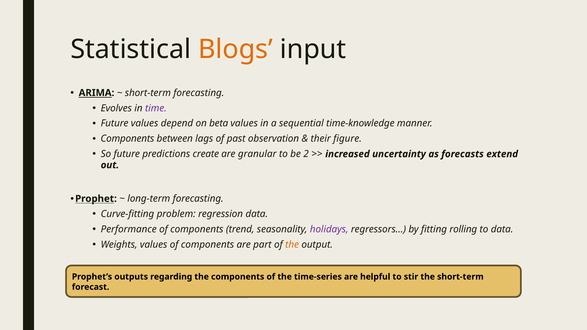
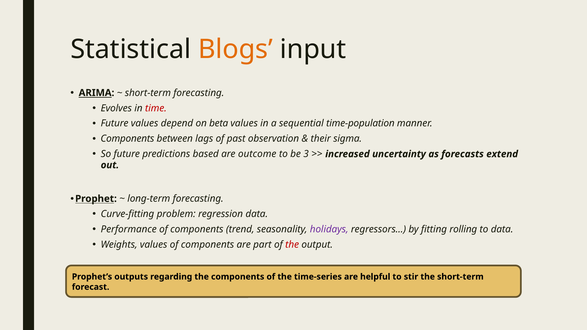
time colour: purple -> red
time-knowledge: time-knowledge -> time-population
figure: figure -> sigma
create: create -> based
granular: granular -> outcome
2: 2 -> 3
the at (292, 245) colour: orange -> red
